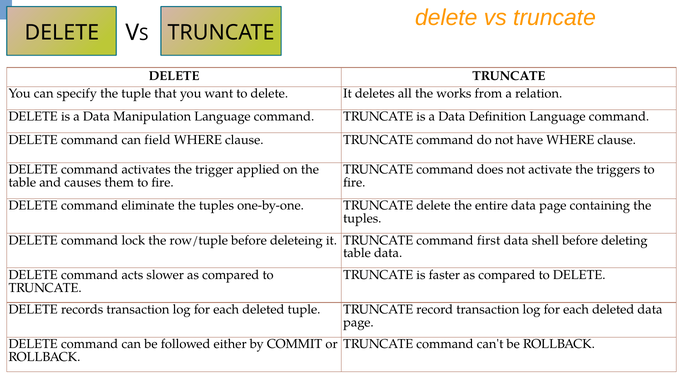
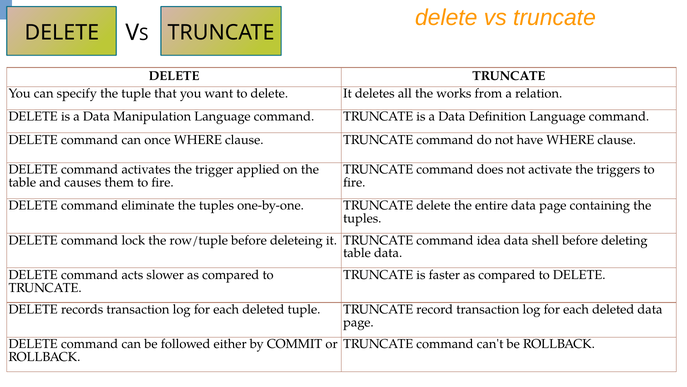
field: field -> once
first: first -> idea
